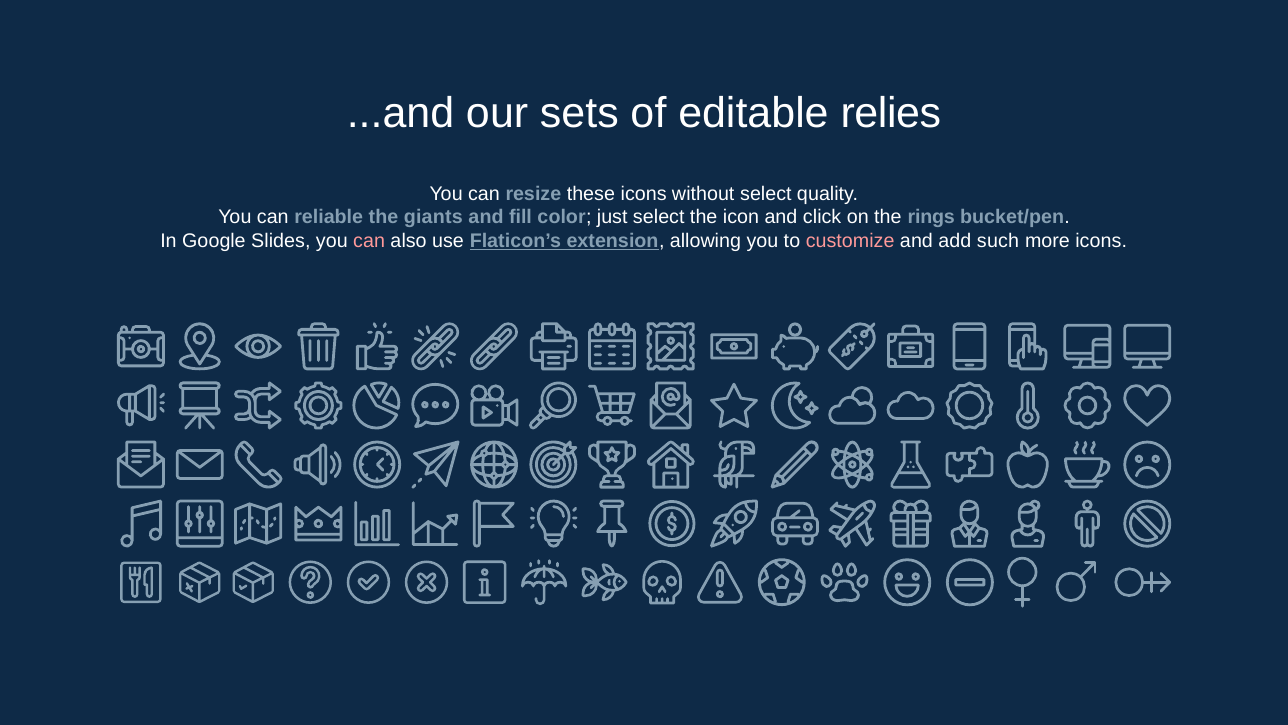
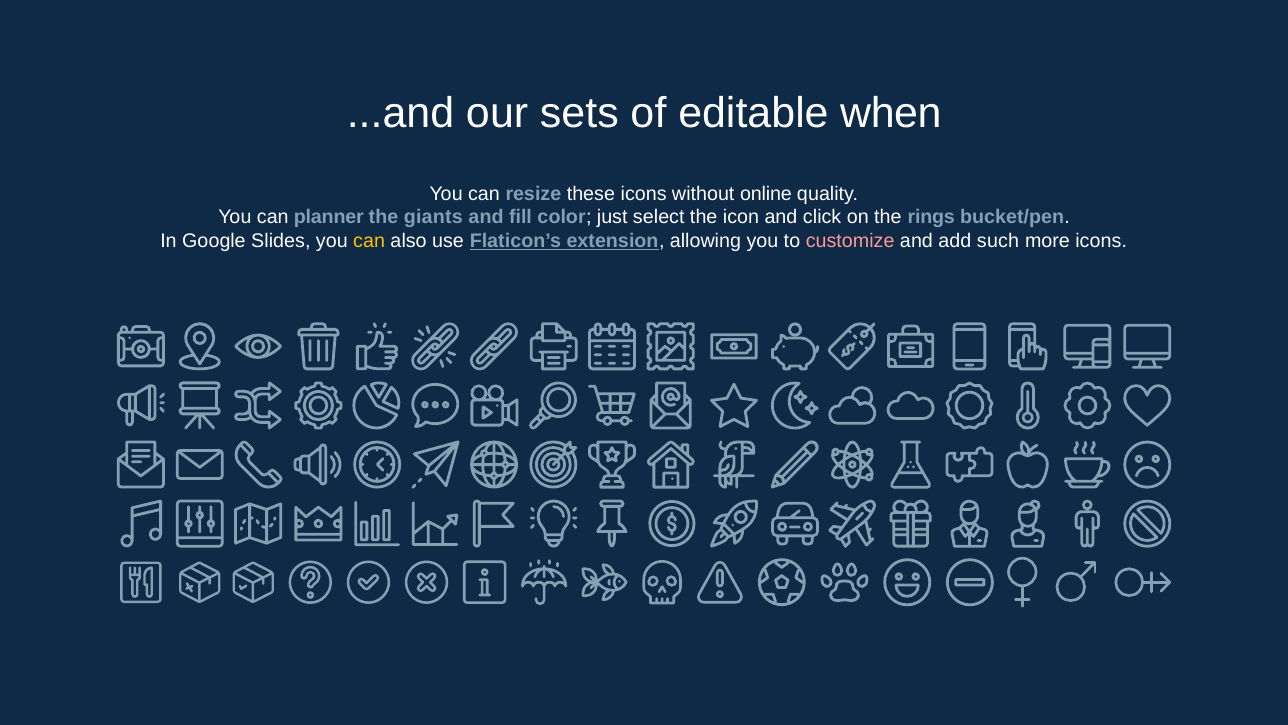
relies: relies -> when
without select: select -> online
reliable: reliable -> planner
can at (369, 241) colour: pink -> yellow
